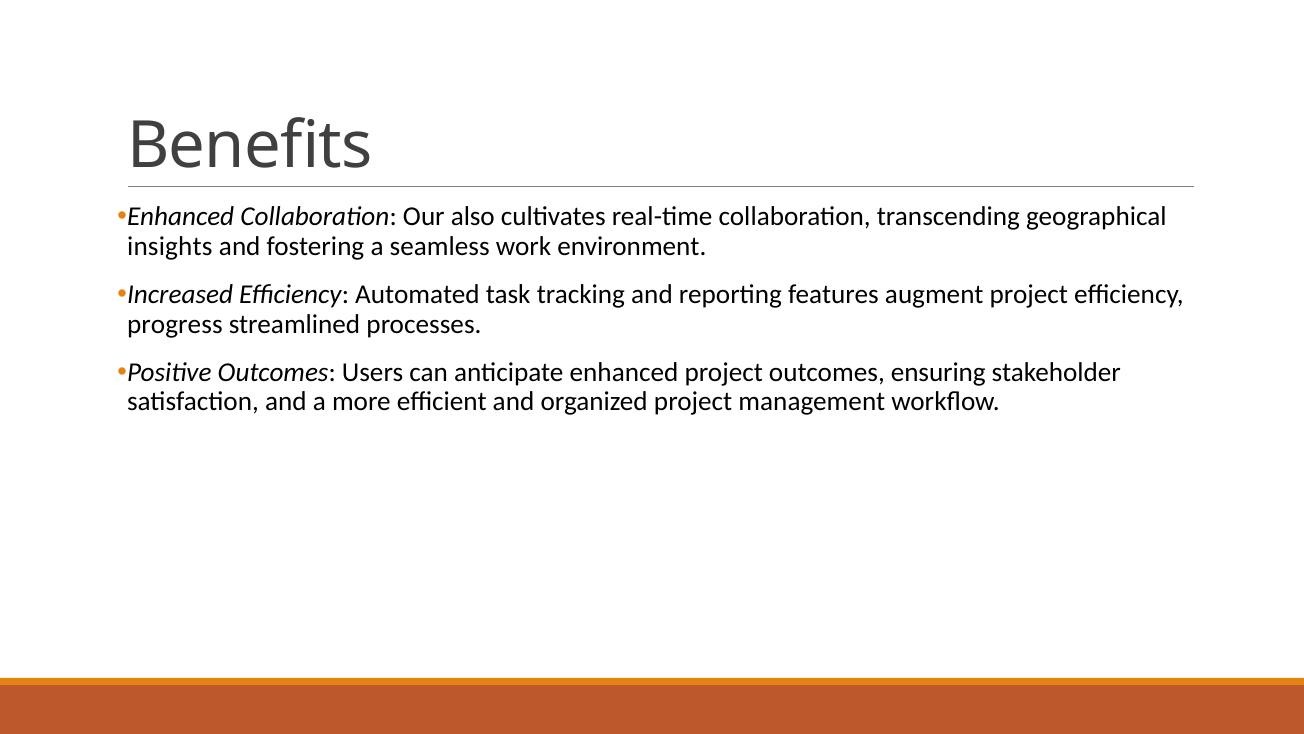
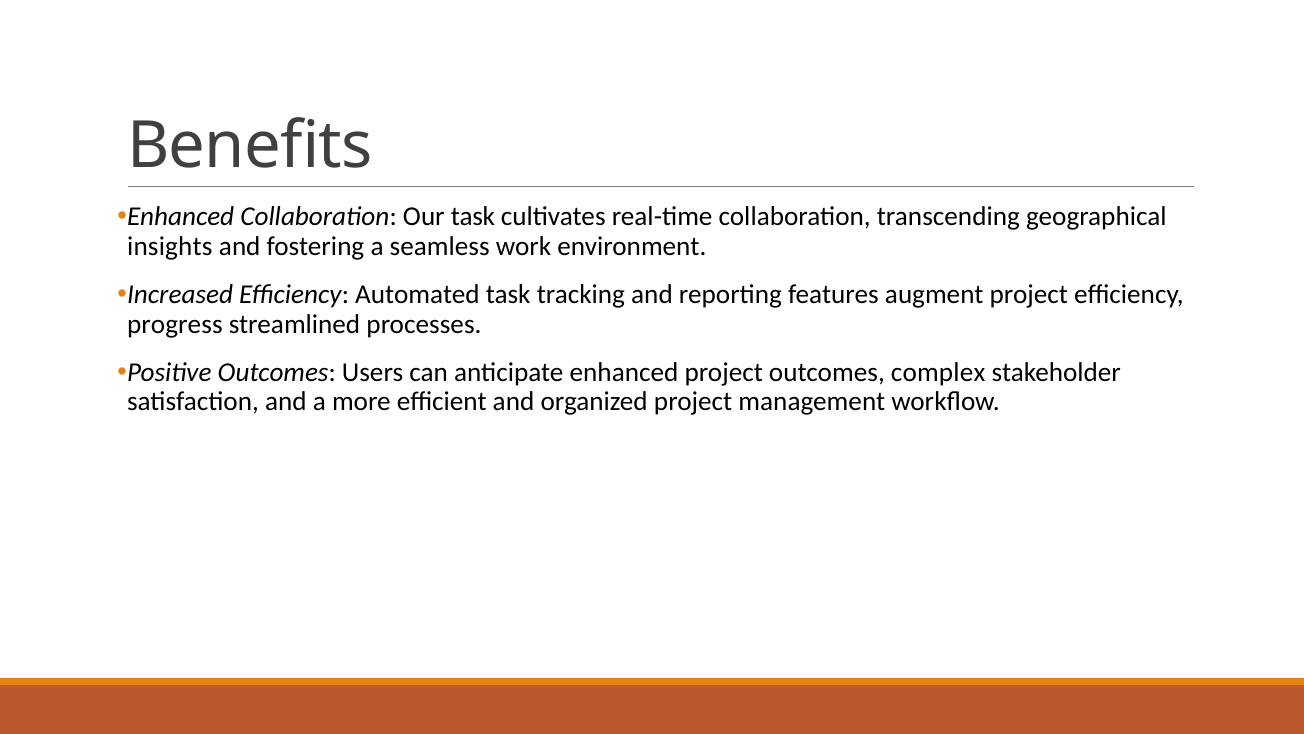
Our also: also -> task
ensuring: ensuring -> complex
